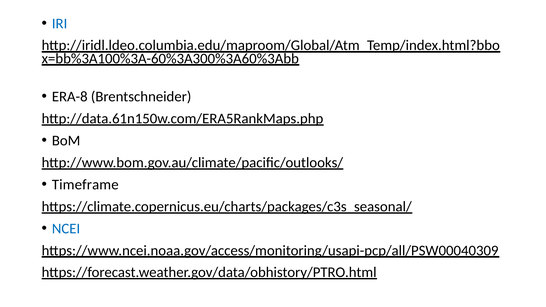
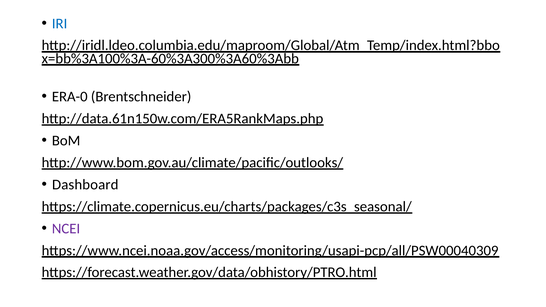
ERA-8: ERA-8 -> ERA-0
Timeframe: Timeframe -> Dashboard
NCEI colour: blue -> purple
